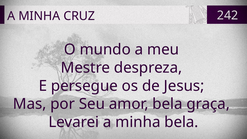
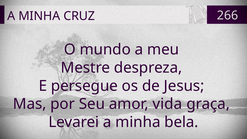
242: 242 -> 266
amor bela: bela -> vida
